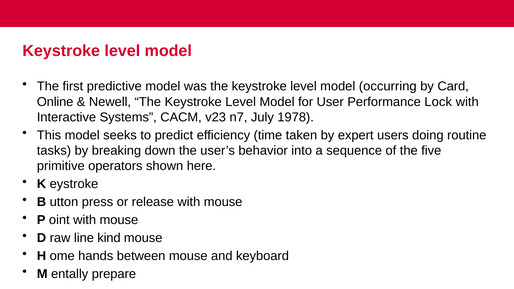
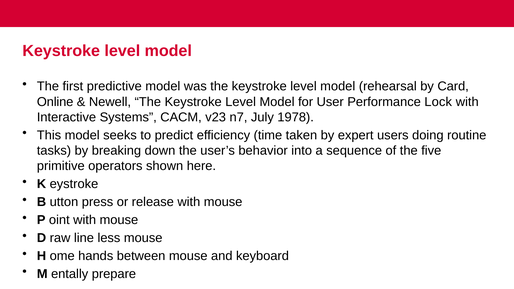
occurring: occurring -> rehearsal
kind: kind -> less
